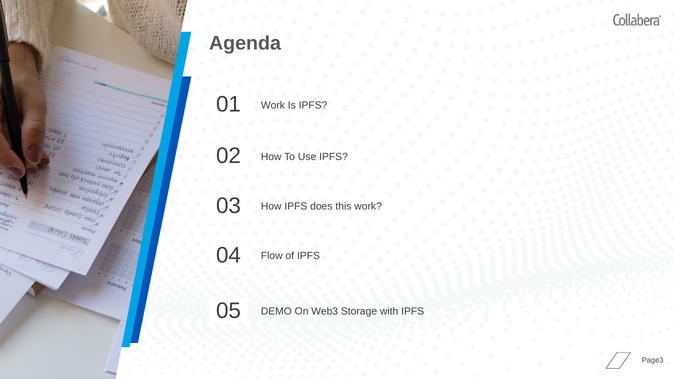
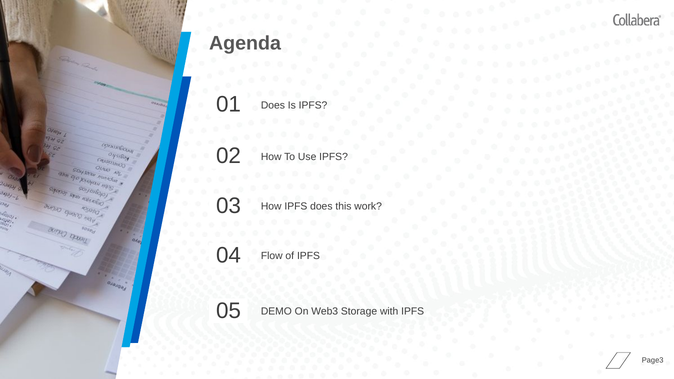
01 Work: Work -> Does
